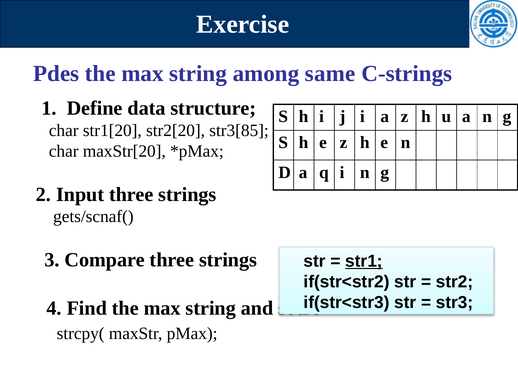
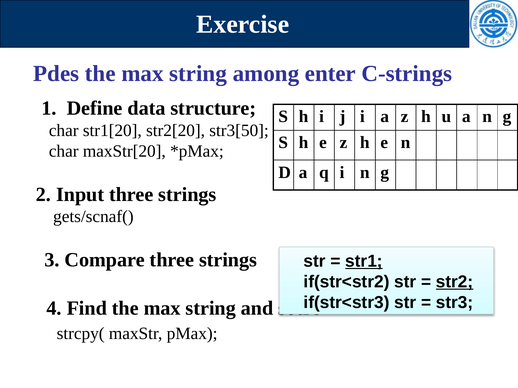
same: same -> enter
str3[85: str3[85 -> str3[50
str2 underline: none -> present
